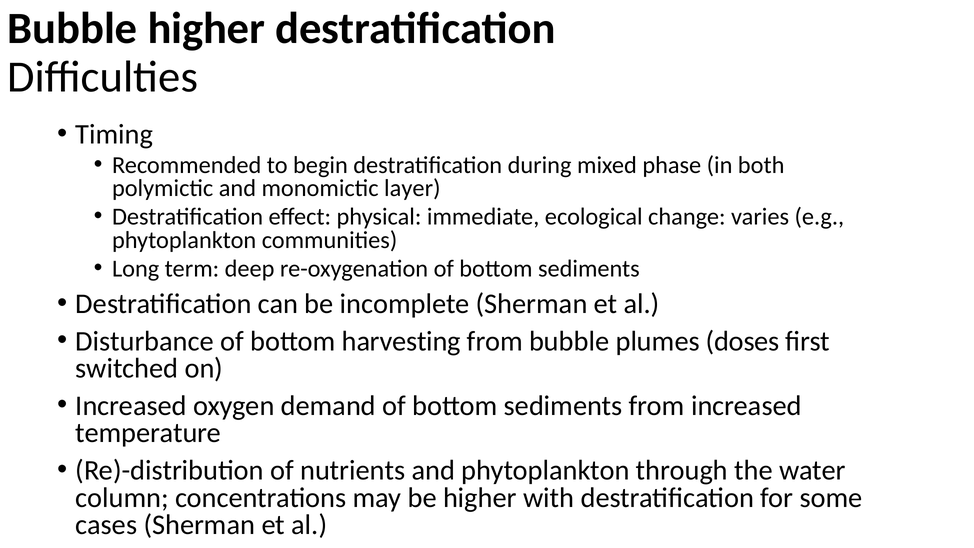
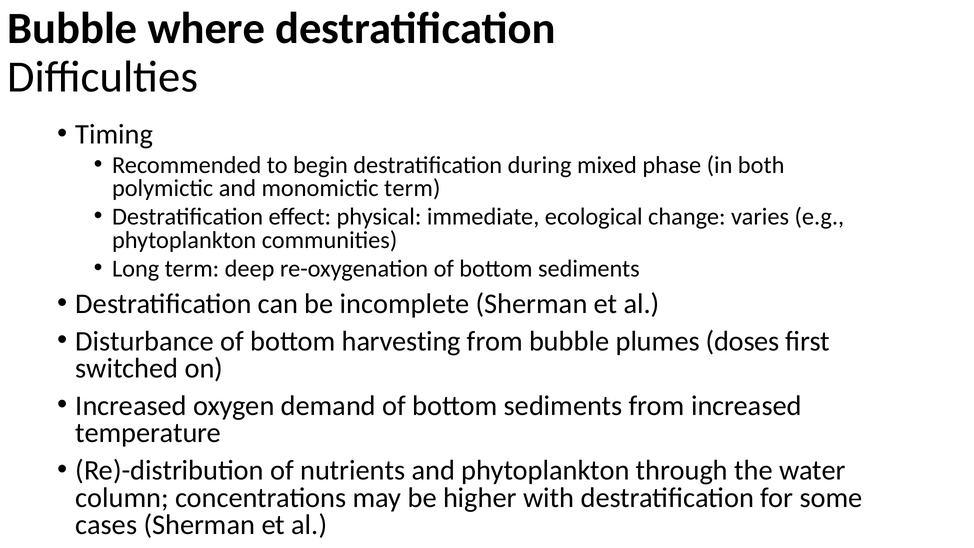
Bubble higher: higher -> where
monomictic layer: layer -> term
